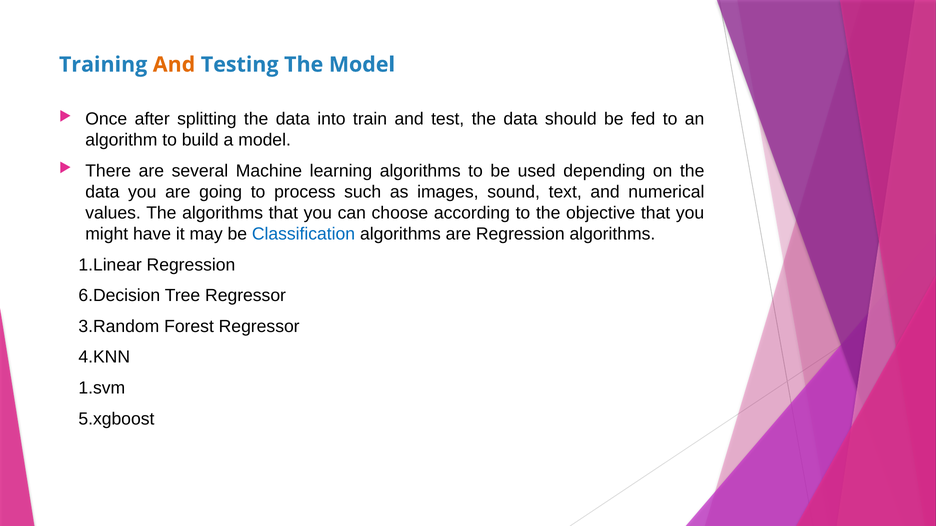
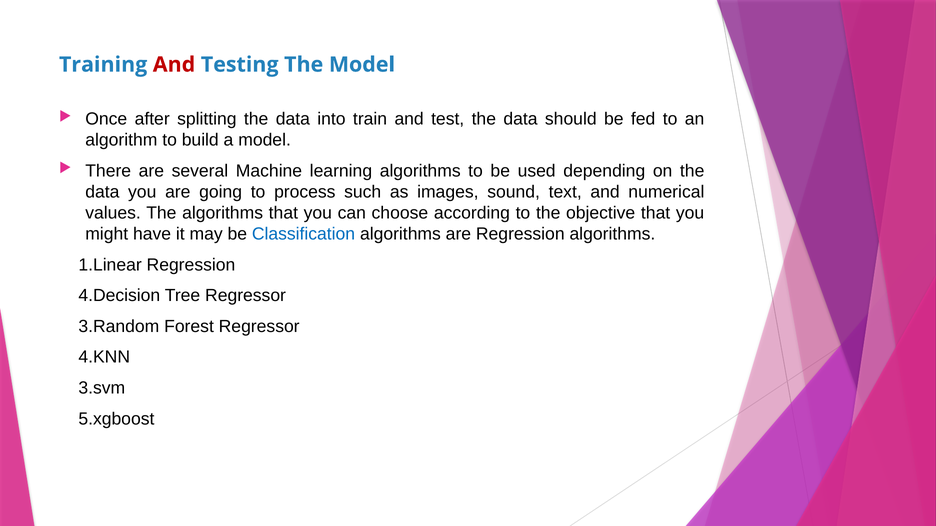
And at (174, 65) colour: orange -> red
6.Decision: 6.Decision -> 4.Decision
1.svm: 1.svm -> 3.svm
